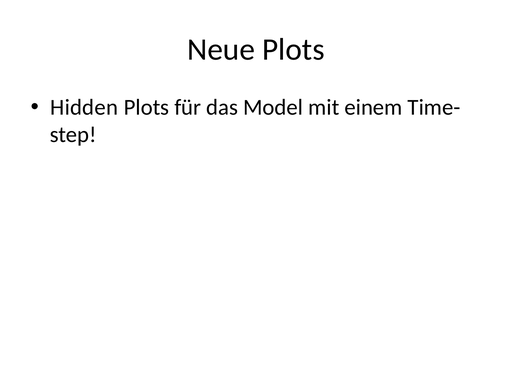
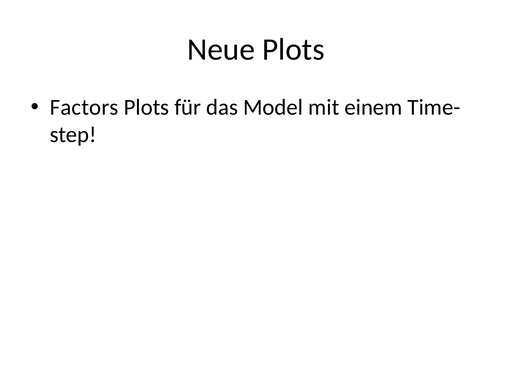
Hidden: Hidden -> Factors
